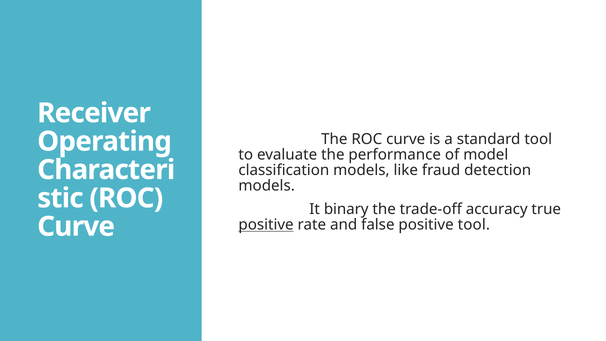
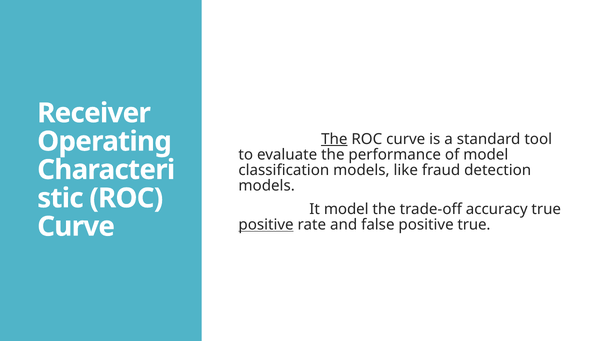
The at (334, 139) underline: none -> present
It binary: binary -> model
positive tool: tool -> true
